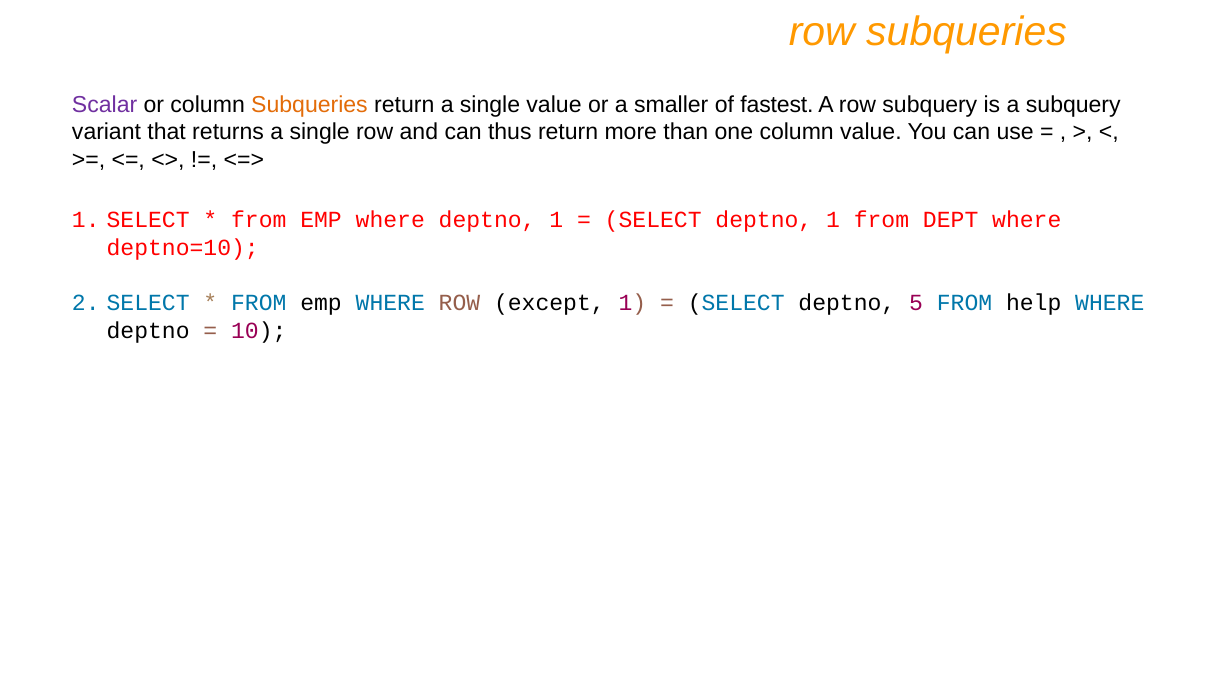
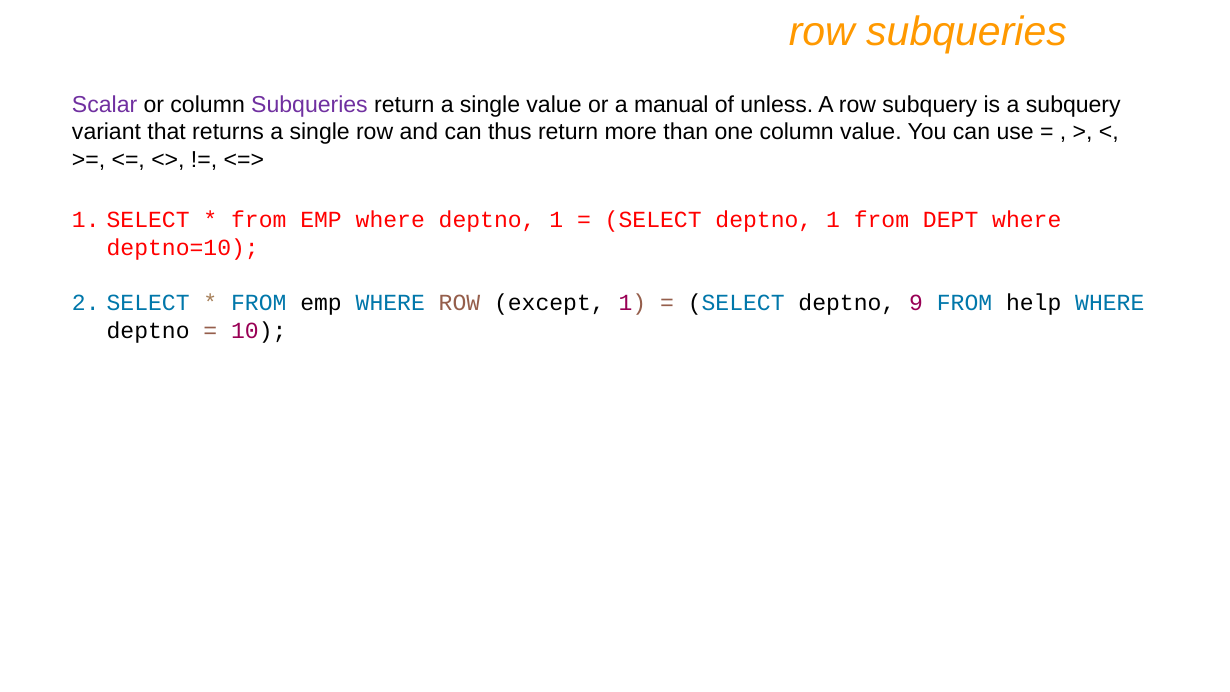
Subqueries at (310, 105) colour: orange -> purple
smaller: smaller -> manual
fastest: fastest -> unless
5: 5 -> 9
